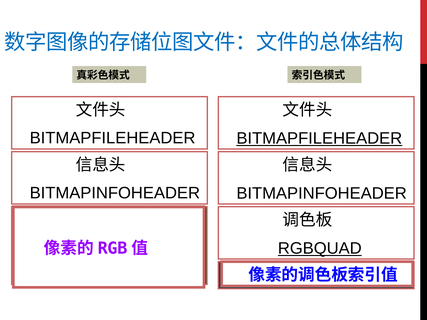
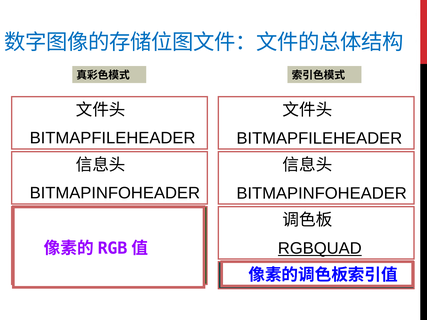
BITMAPFILEHEADER at (319, 138) underline: present -> none
